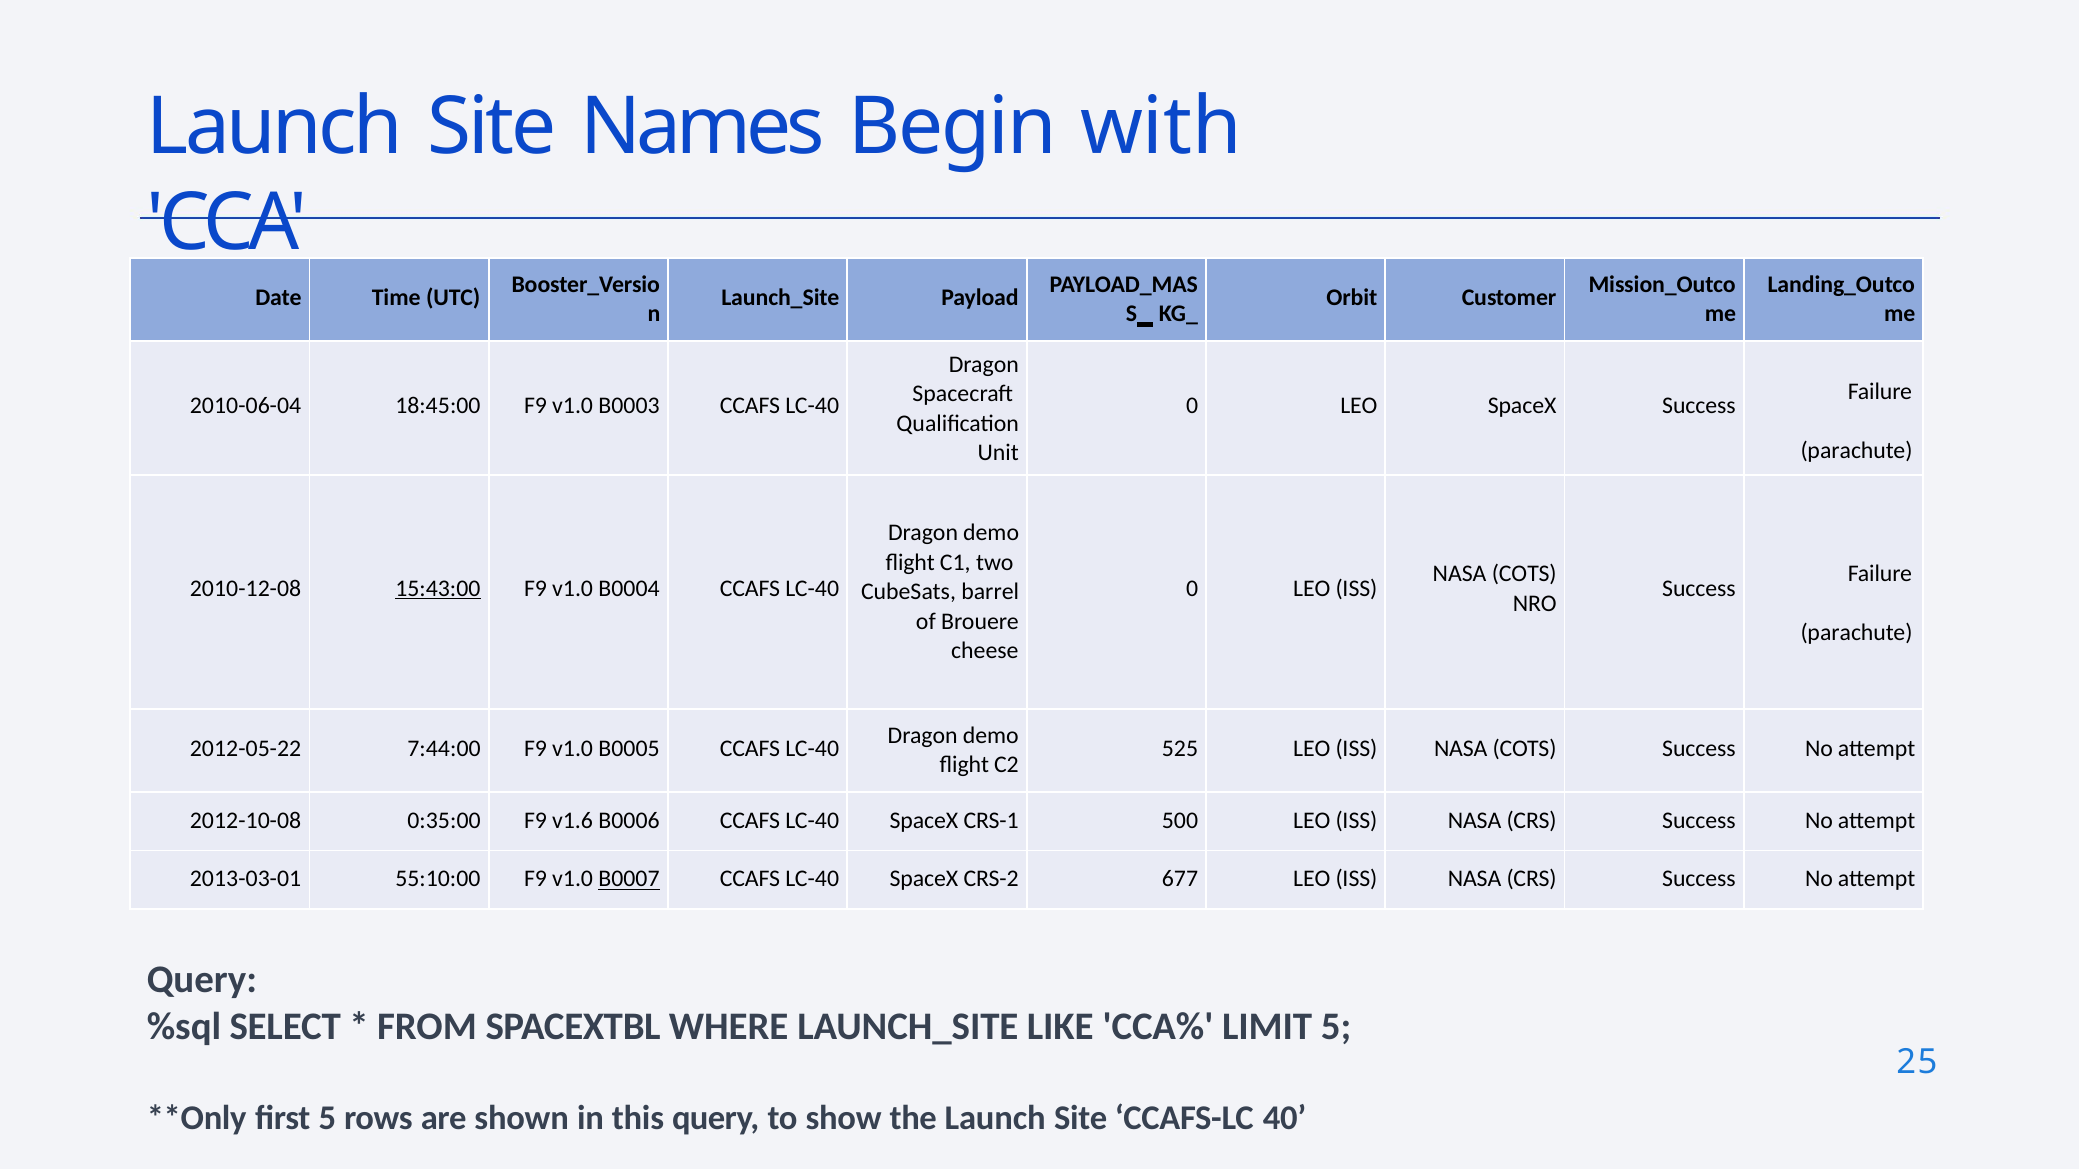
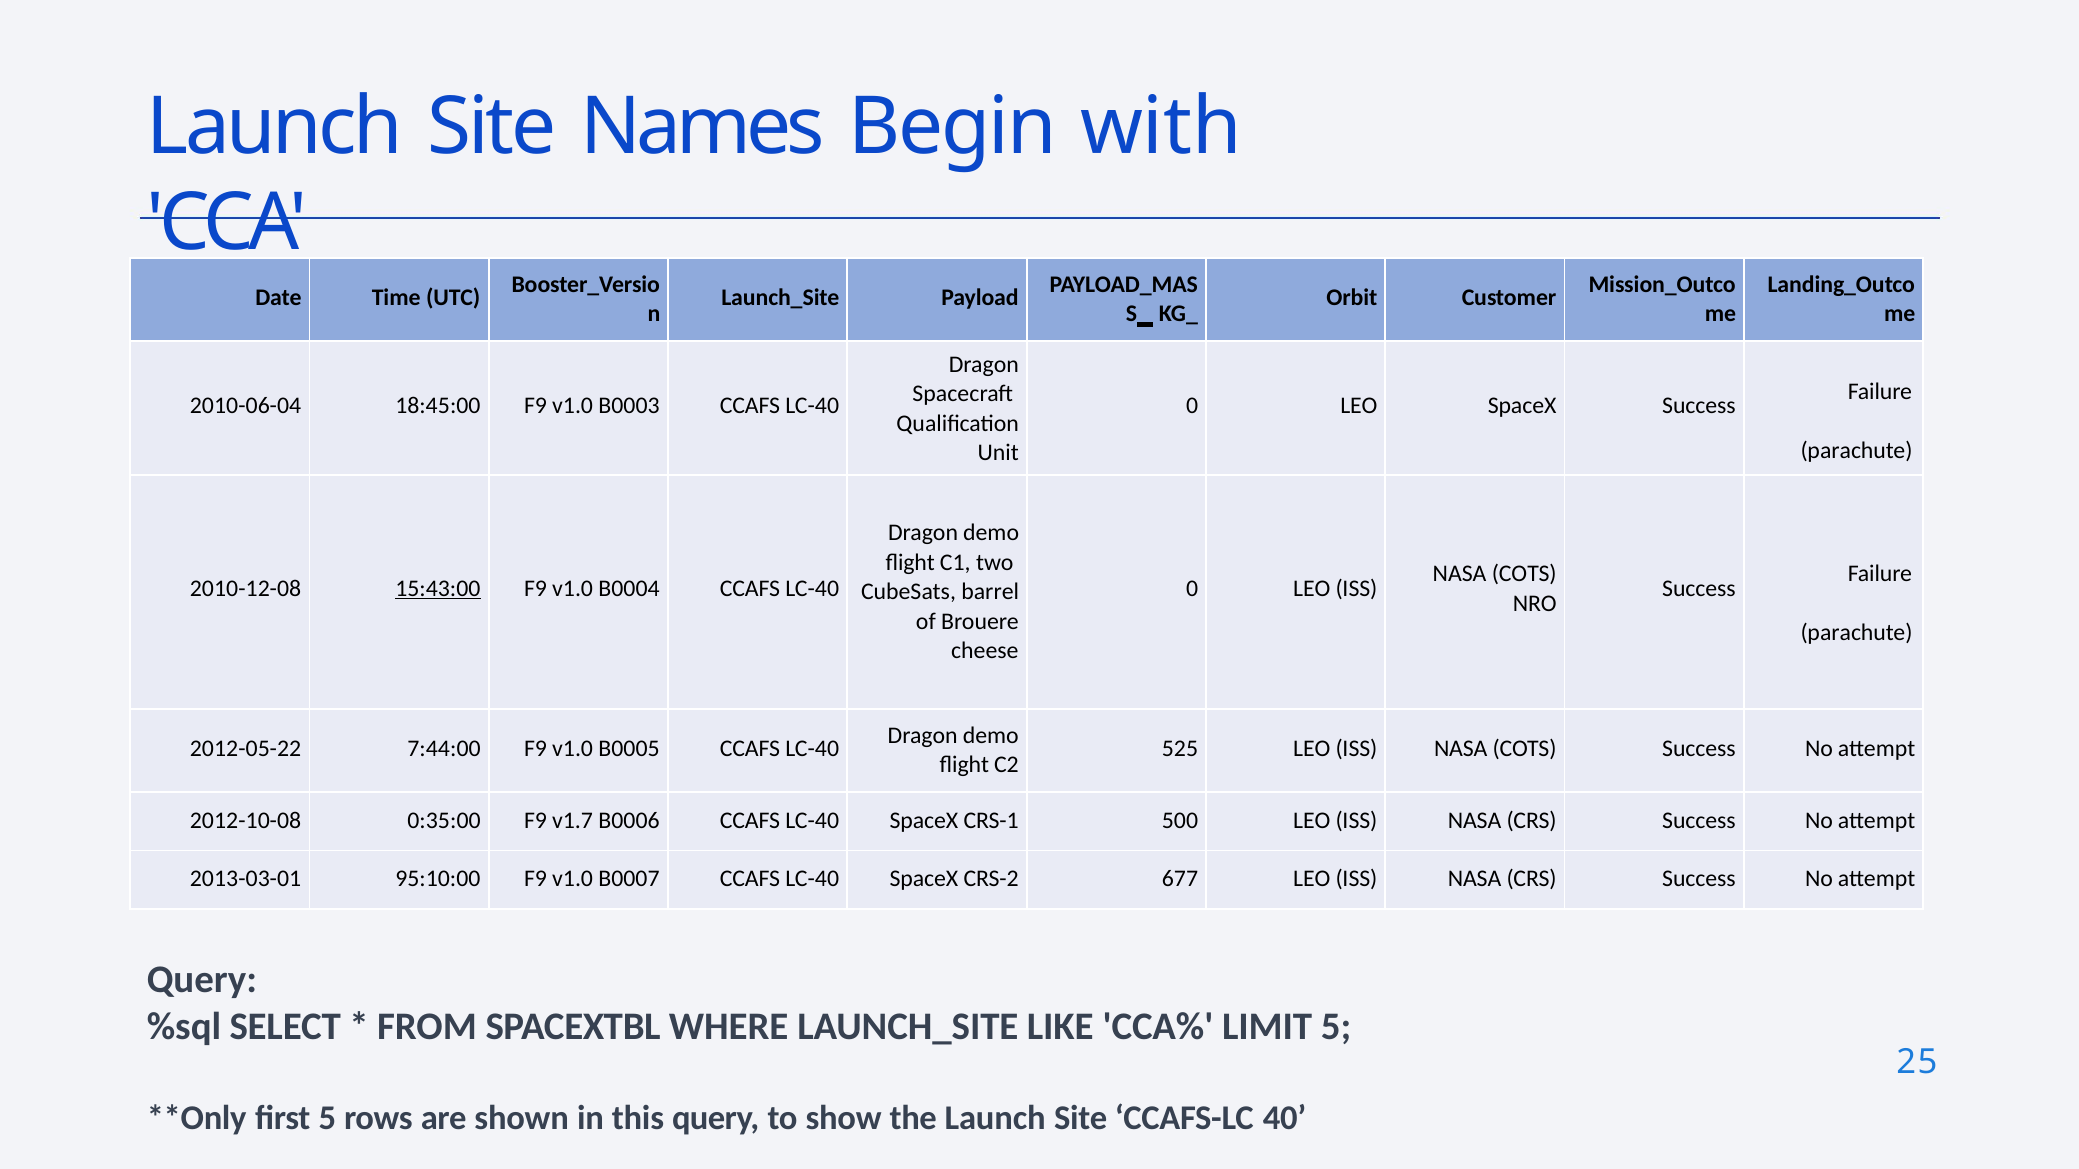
v1.6: v1.6 -> v1.7
55:10:00: 55:10:00 -> 95:10:00
B0007 underline: present -> none
